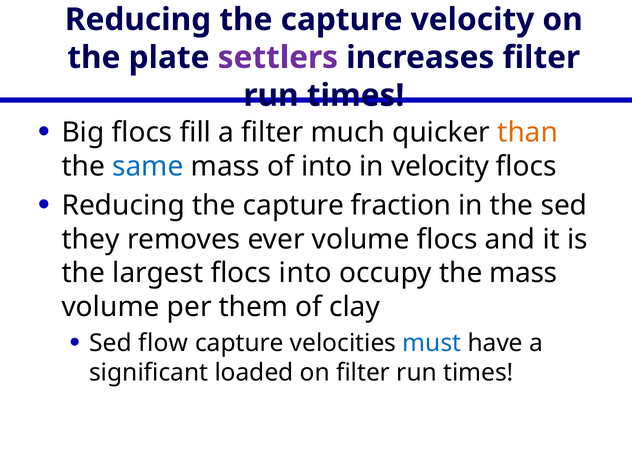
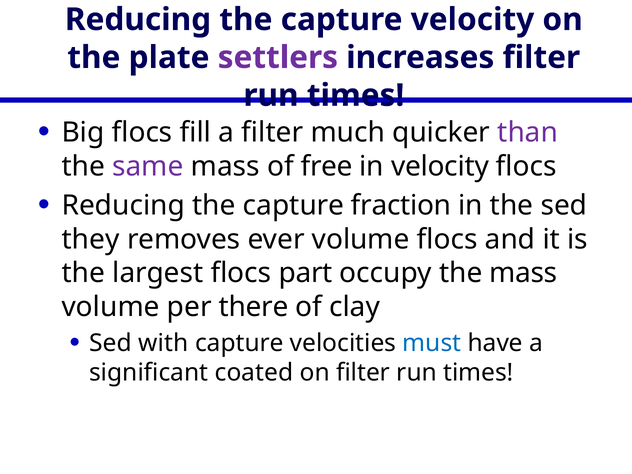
than colour: orange -> purple
same colour: blue -> purple
of into: into -> free
flocs into: into -> part
them: them -> there
flow: flow -> with
loaded: loaded -> coated
